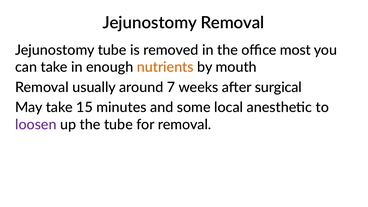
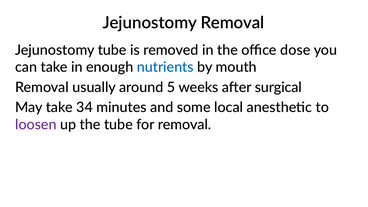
most: most -> dose
nutrients colour: orange -> blue
7: 7 -> 5
15: 15 -> 34
